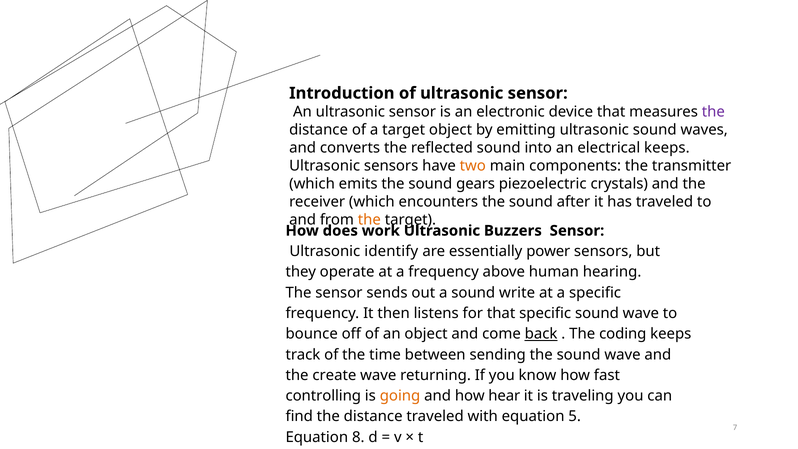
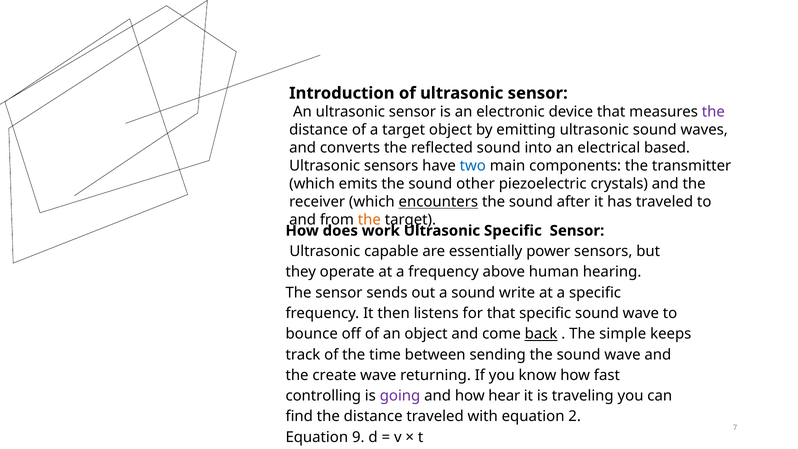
electrical keeps: keeps -> based
two colour: orange -> blue
gears: gears -> other
encounters underline: none -> present
Ultrasonic Buzzers: Buzzers -> Specific
identify: identify -> capable
coding: coding -> simple
going colour: orange -> purple
5: 5 -> 2
8: 8 -> 9
